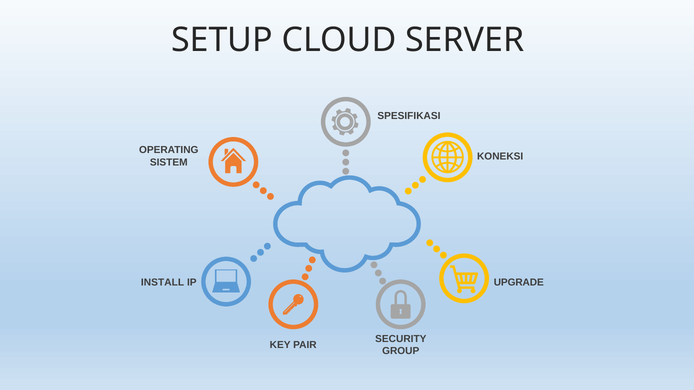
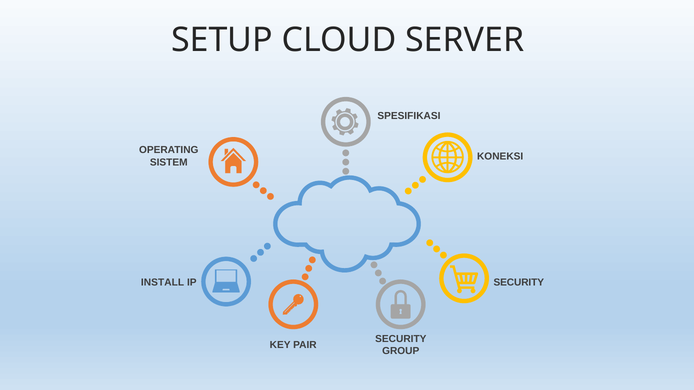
UPGRADE at (519, 282): UPGRADE -> SECURITY
